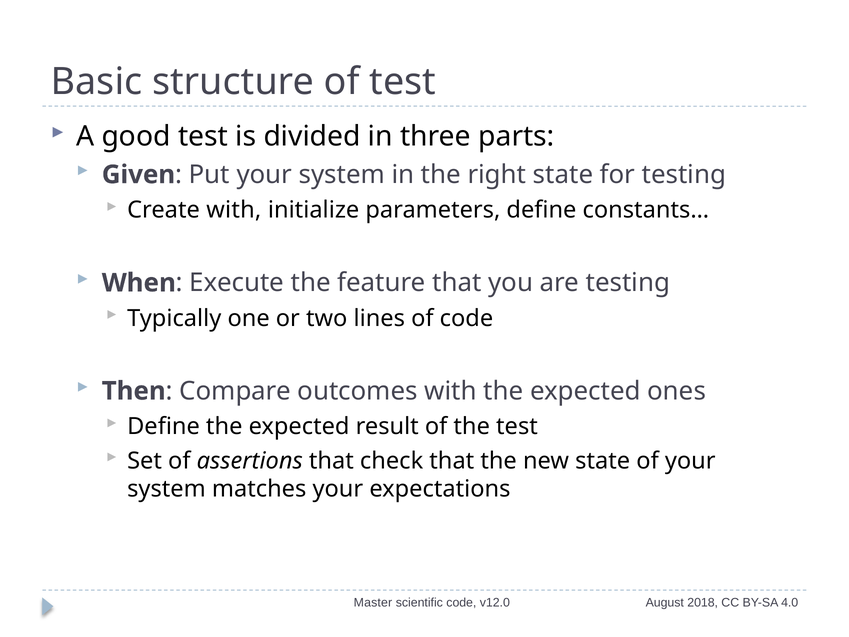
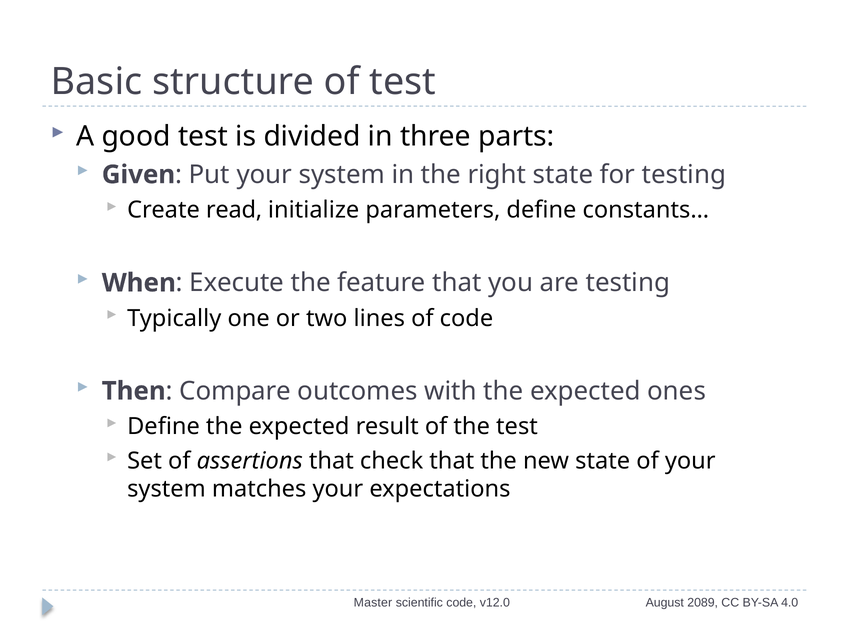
Create with: with -> read
2018: 2018 -> 2089
